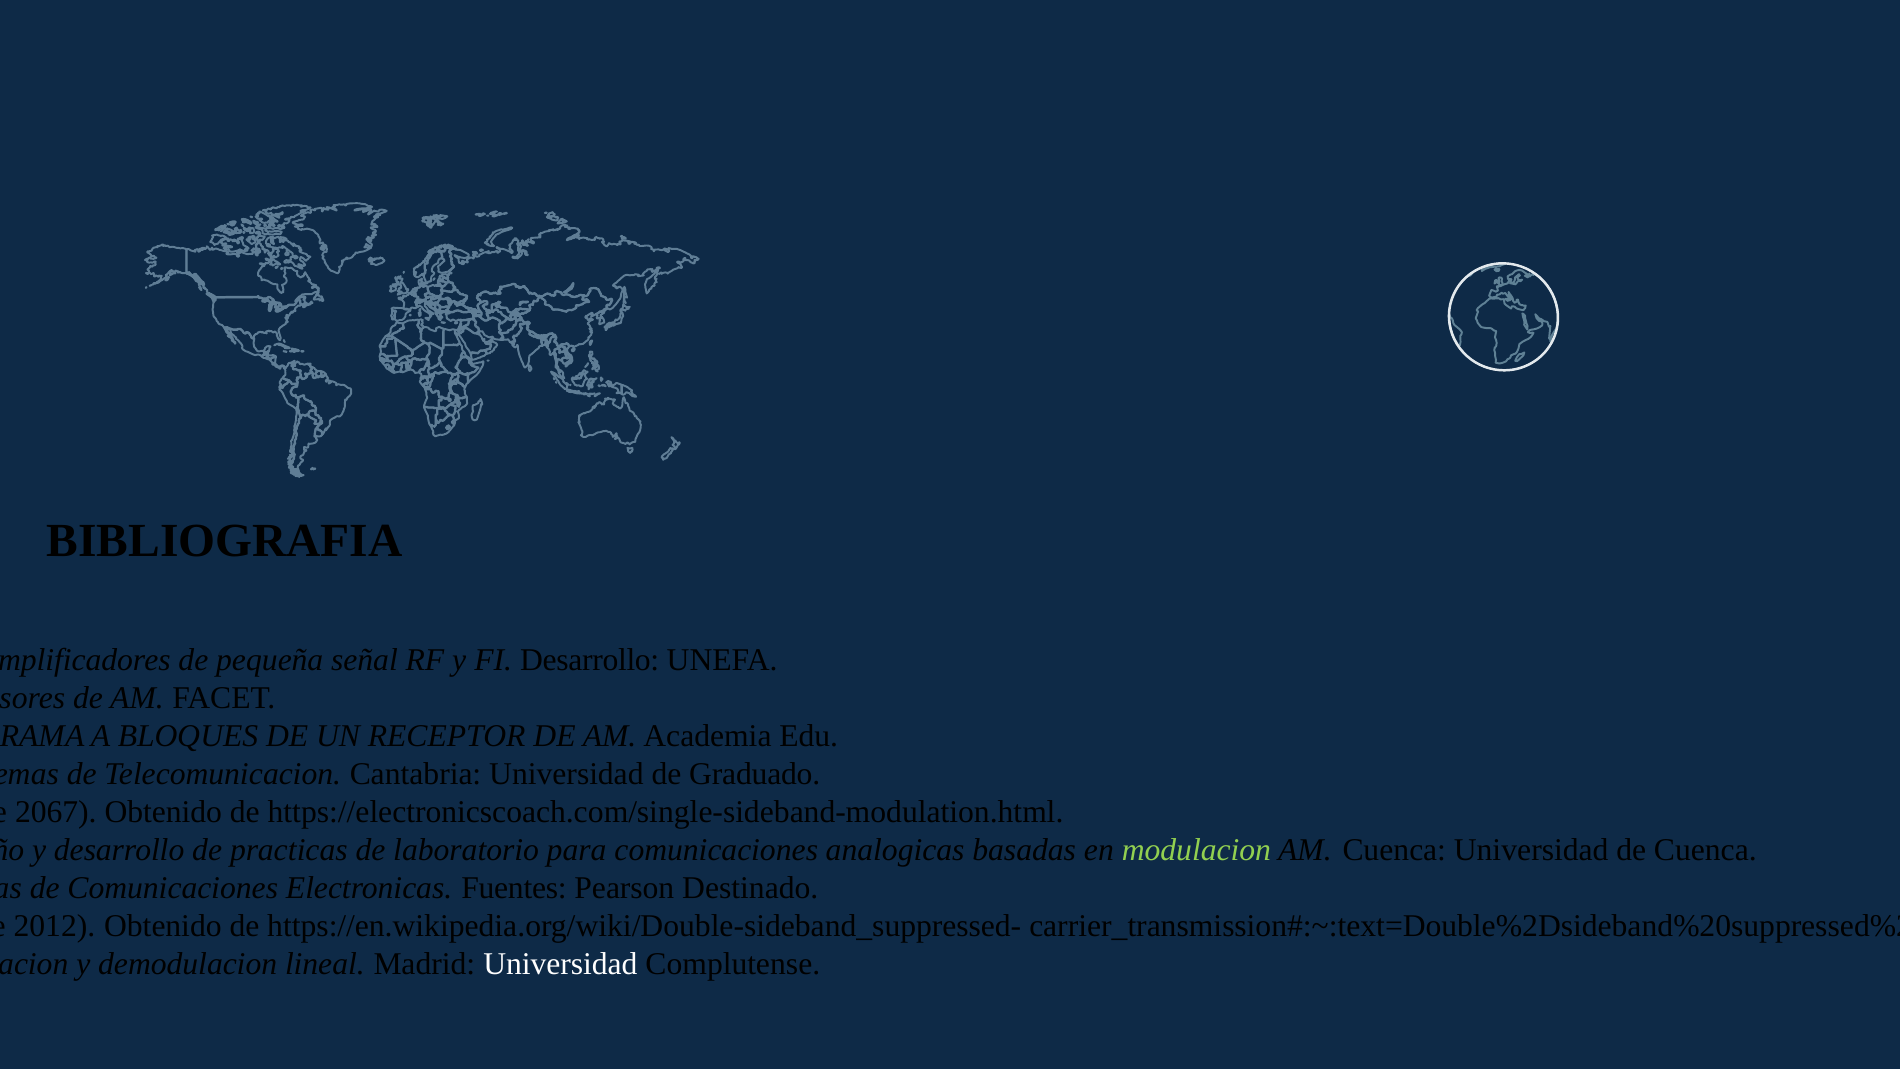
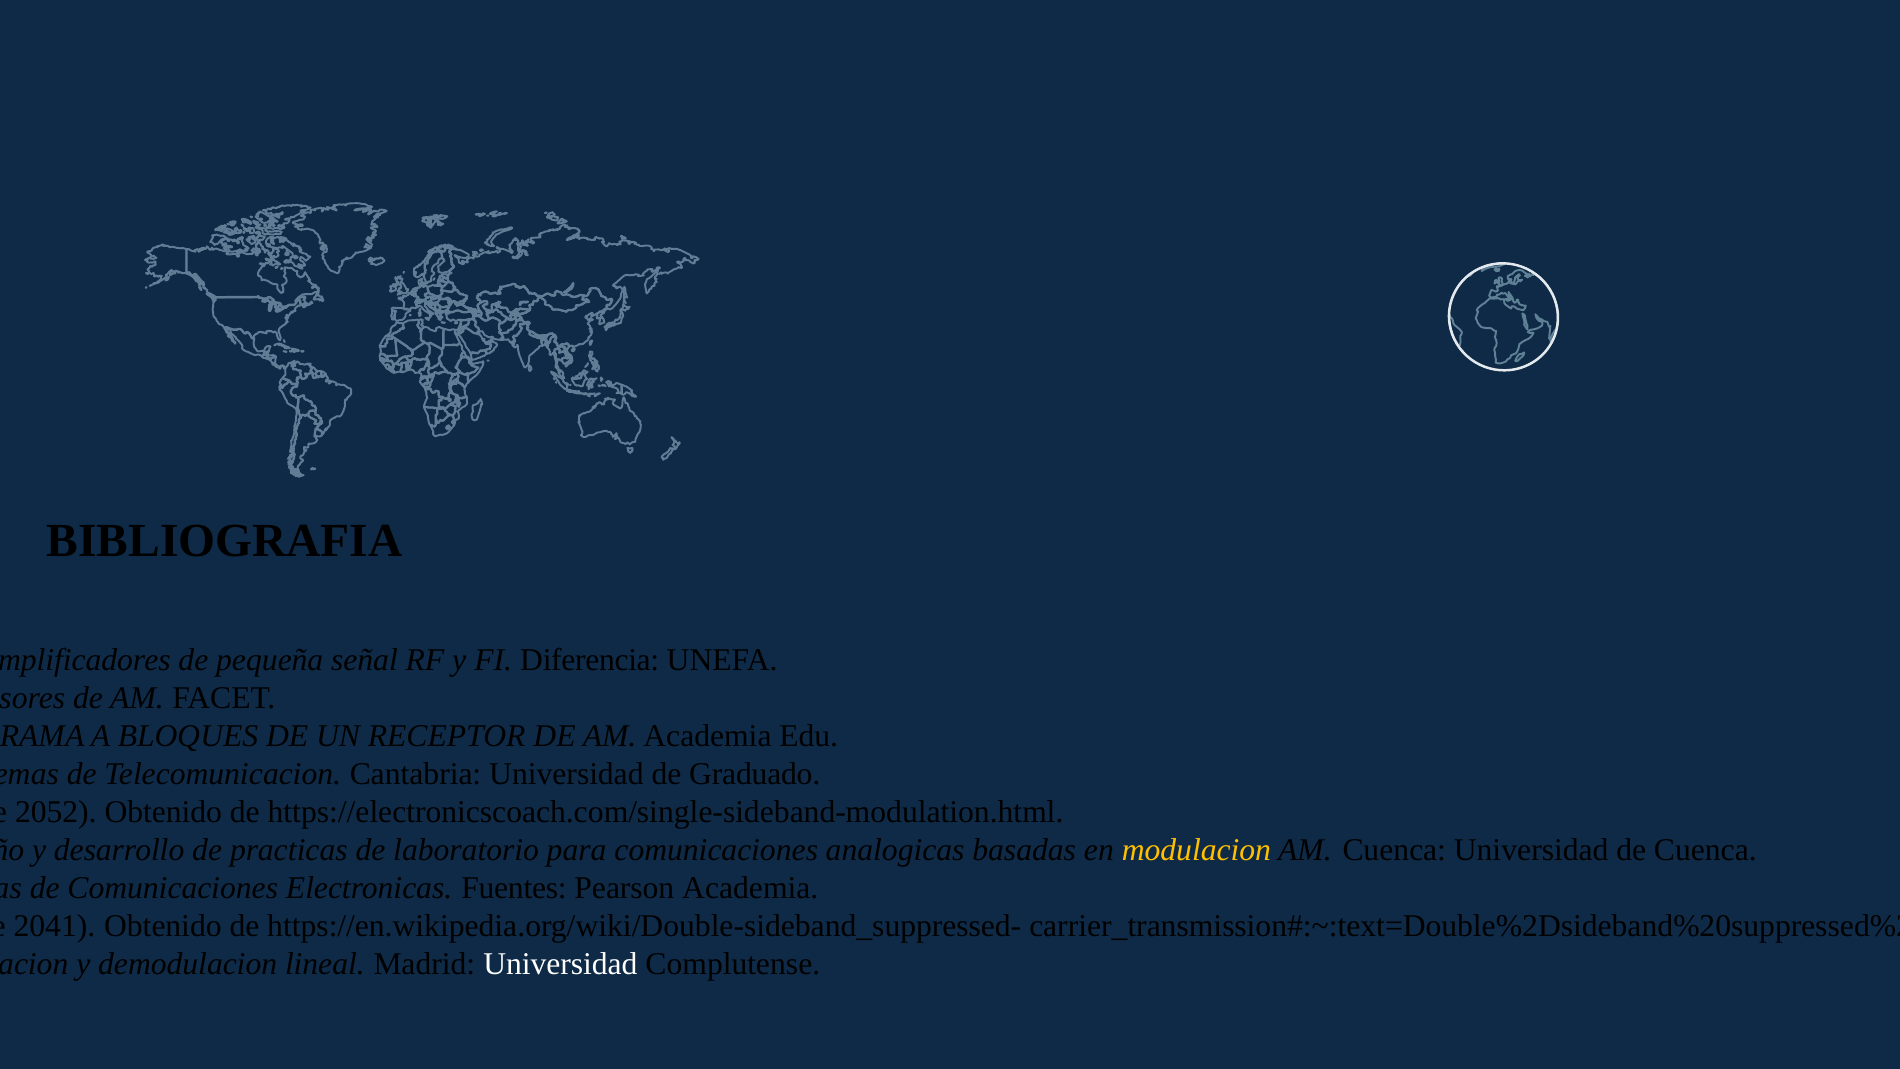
FI Desarrollo: Desarrollo -> Diferencia
2067: 2067 -> 2052
modulacion at (1196, 850) colour: light green -> yellow
Pearson Destinado: Destinado -> Academia
2012: 2012 -> 2041
